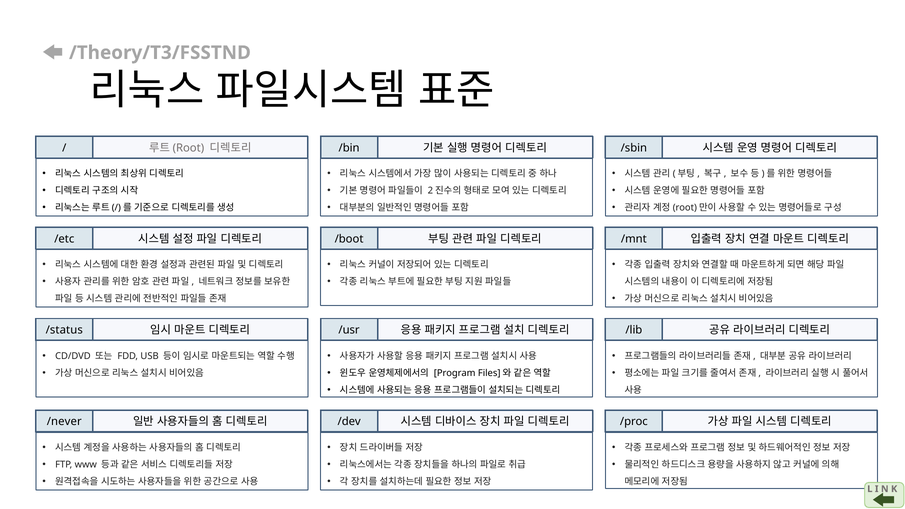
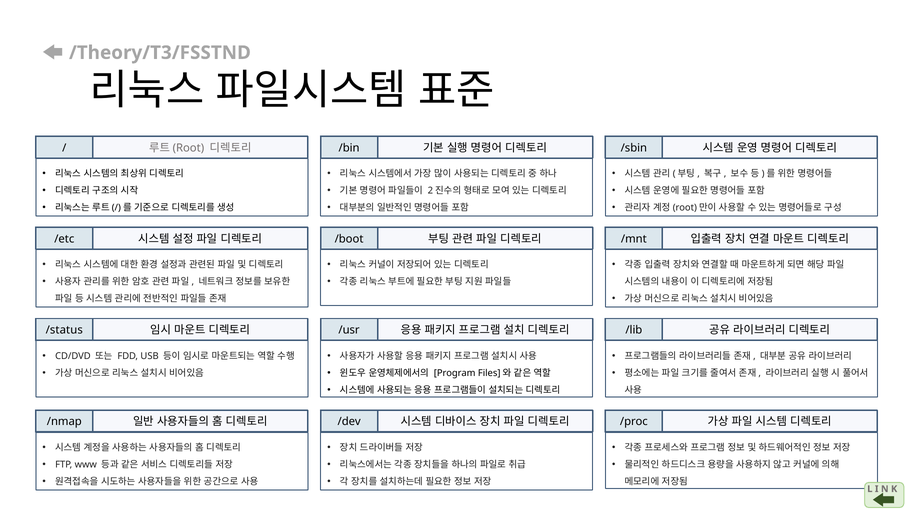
/never: /never -> /nmap
